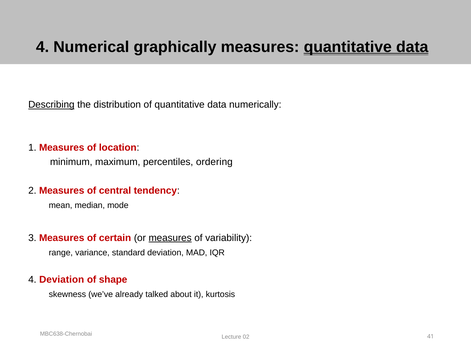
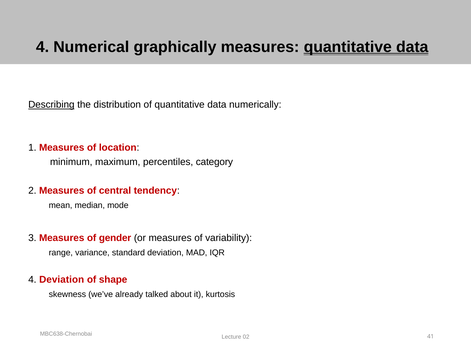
ordering: ordering -> category
certain: certain -> gender
measures at (170, 238) underline: present -> none
